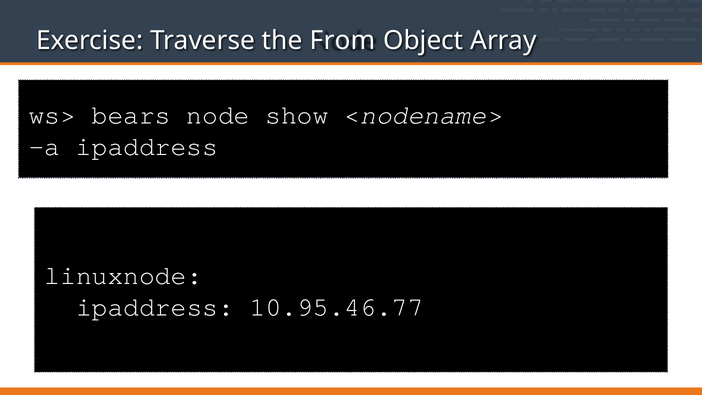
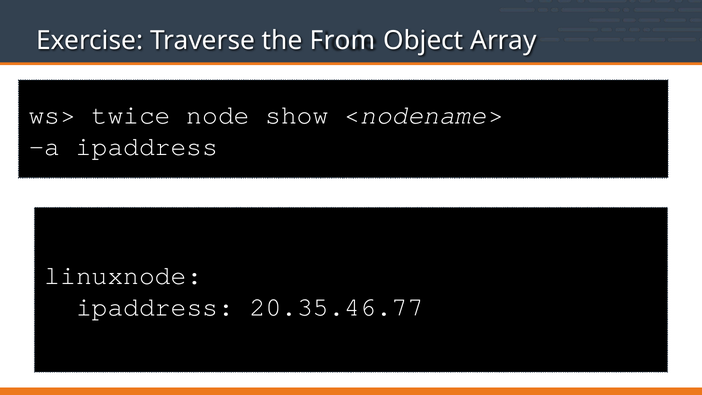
bears: bears -> twice
10.95.46.77: 10.95.46.77 -> 20.35.46.77
